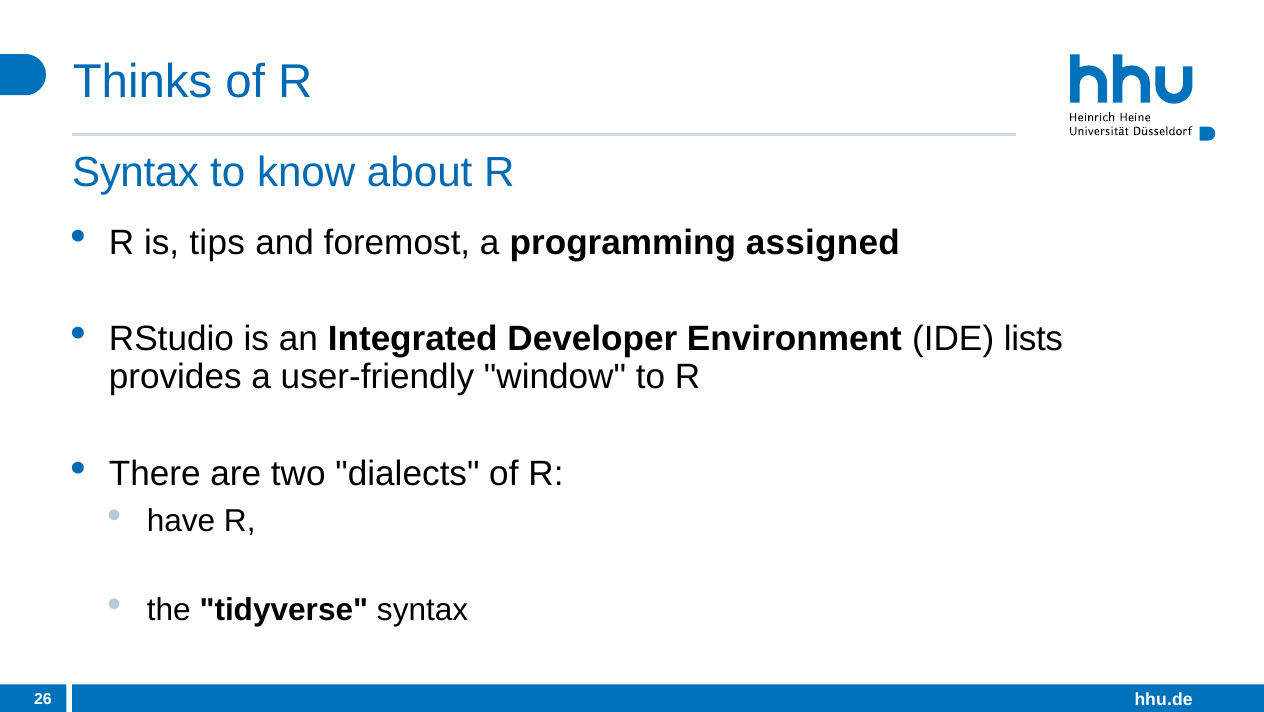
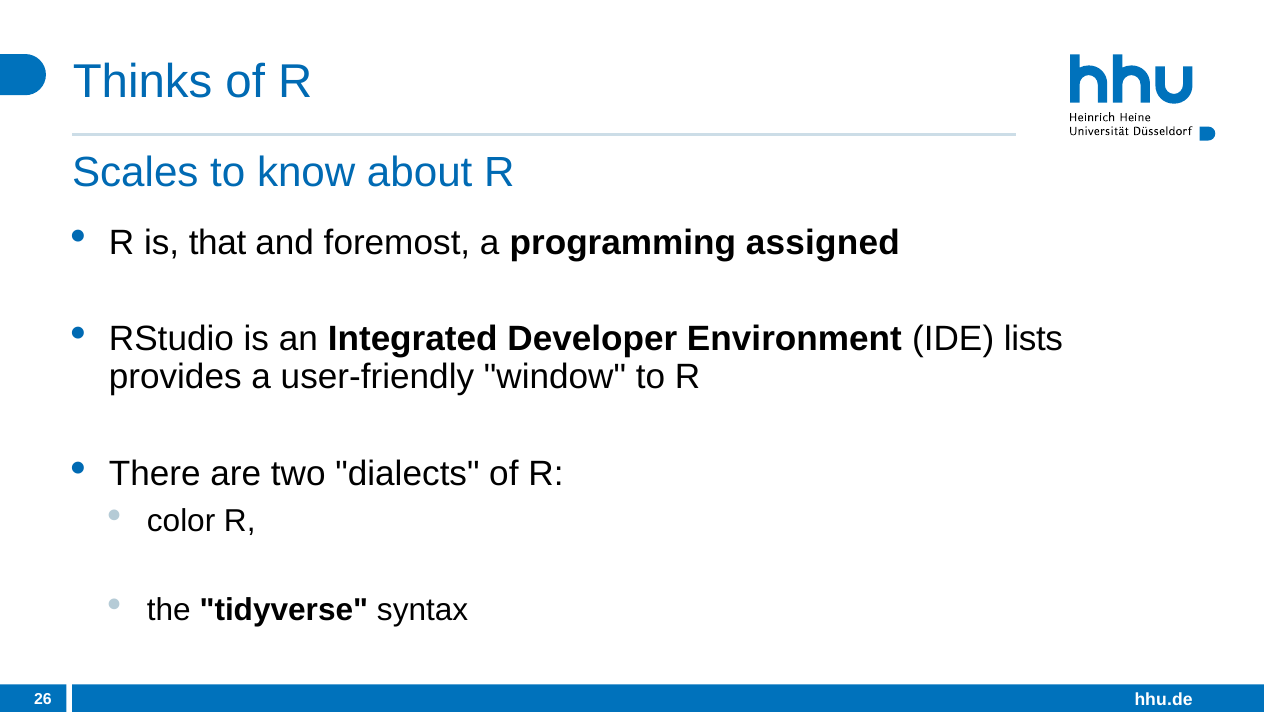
Syntax at (136, 173): Syntax -> Scales
tips: tips -> that
have: have -> color
